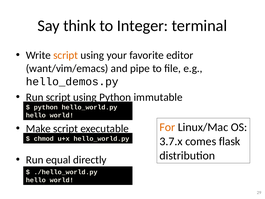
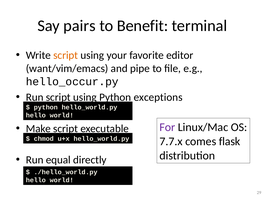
think: think -> pairs
Integer: Integer -> Benefit
hello_demos.py: hello_demos.py -> hello_occur.py
immutable: immutable -> exceptions
For colour: orange -> purple
3.7.x: 3.7.x -> 7.7.x
